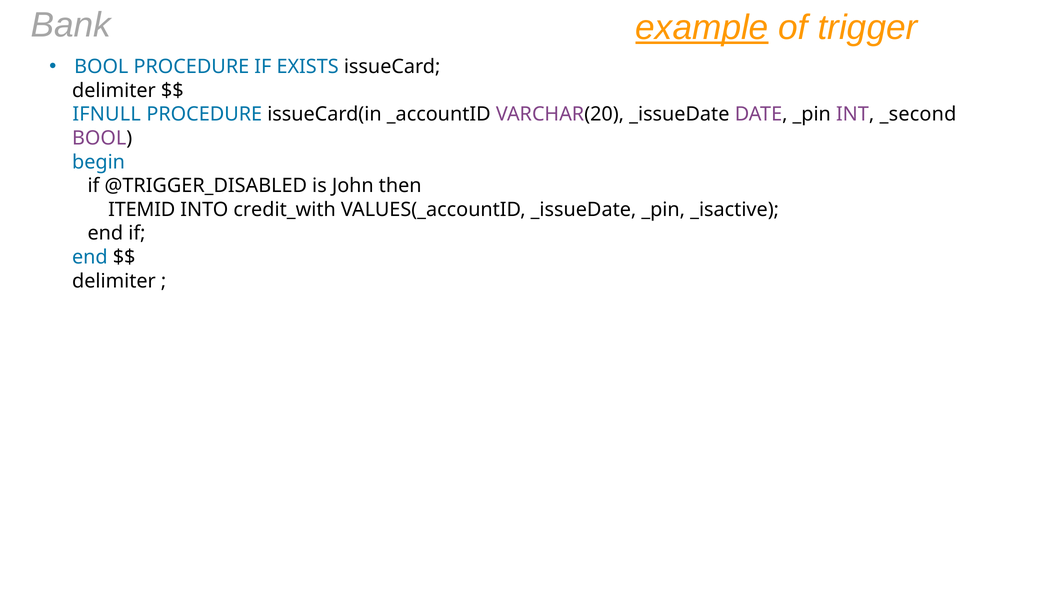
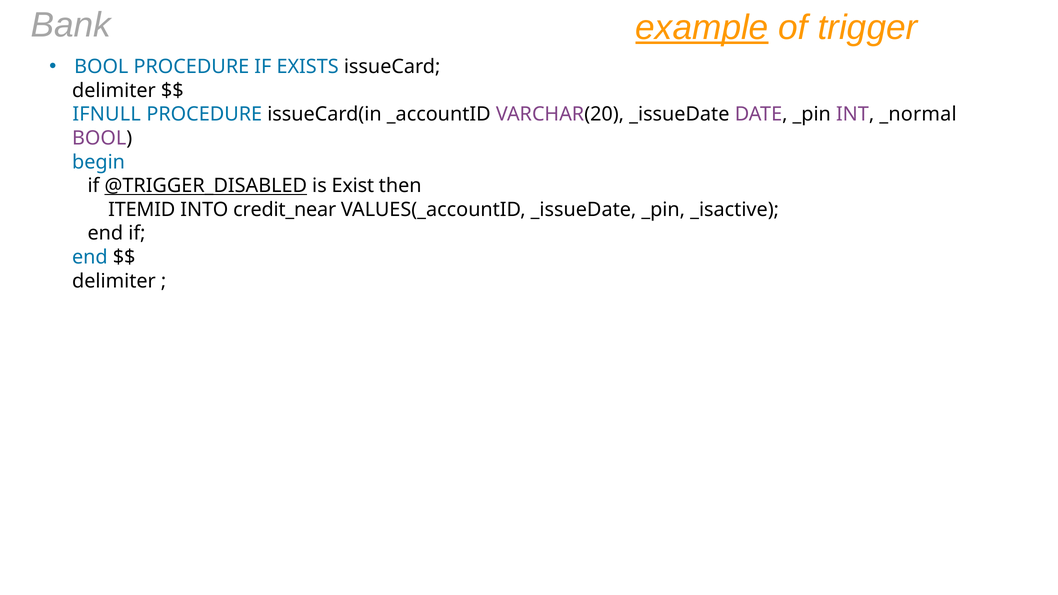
_second: _second -> _normal
@TRIGGER_DISABLED underline: none -> present
John: John -> Exist
credit_with: credit_with -> credit_near
